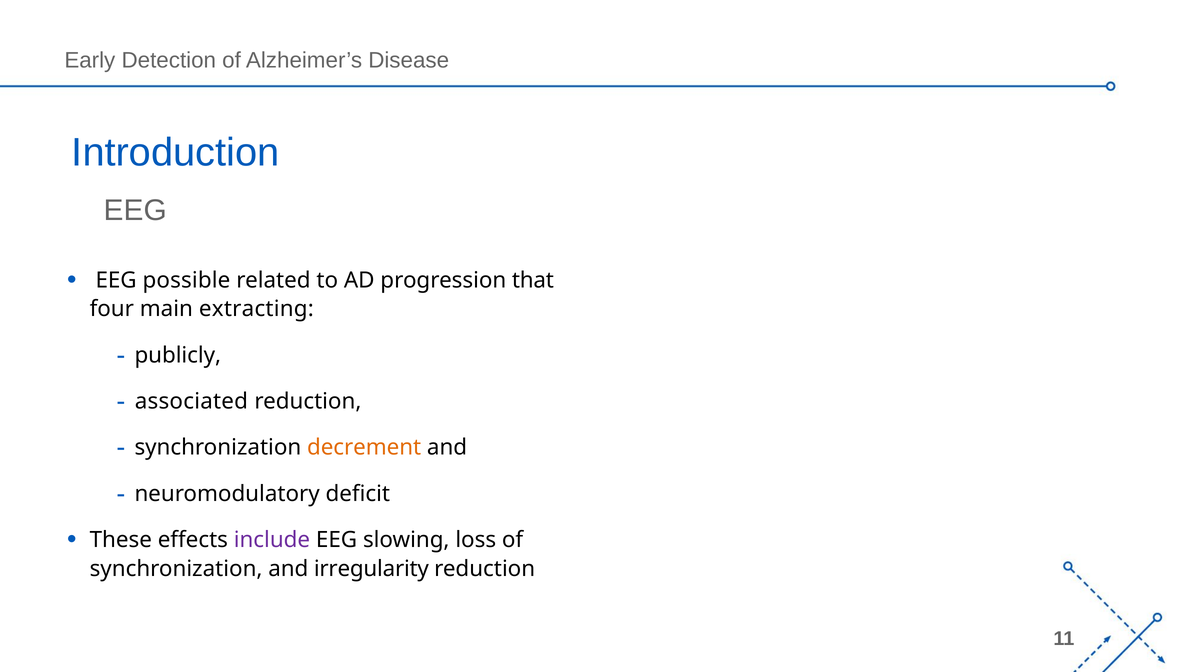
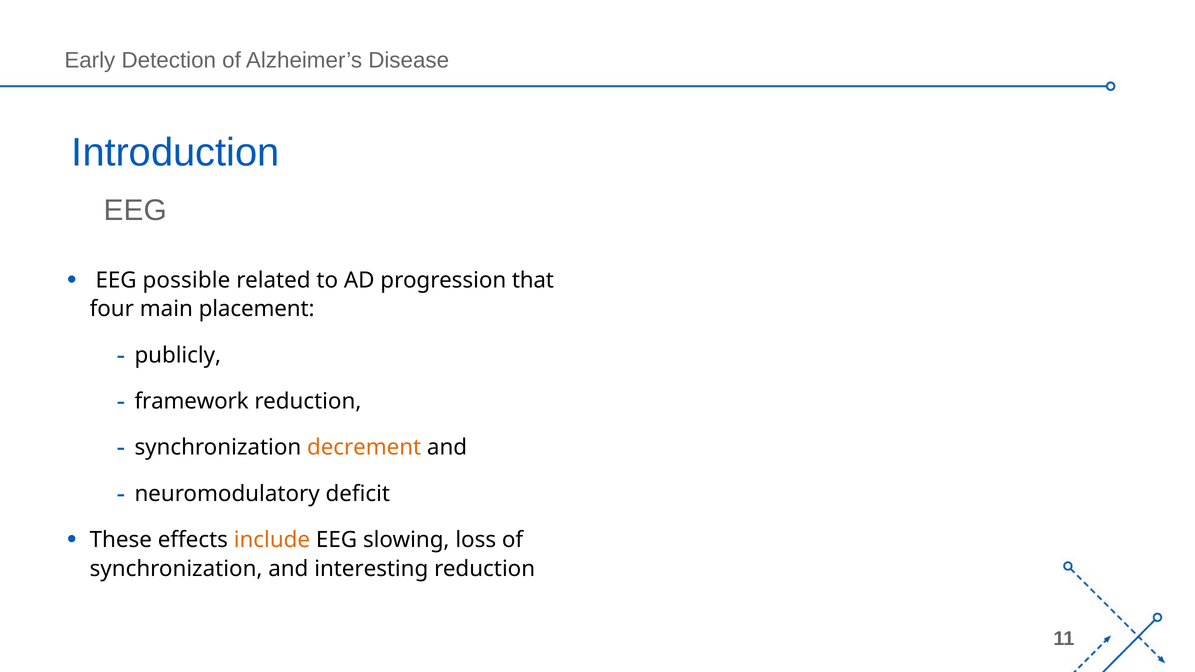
extracting: extracting -> placement
associated: associated -> framework
include colour: purple -> orange
irregularity: irregularity -> interesting
